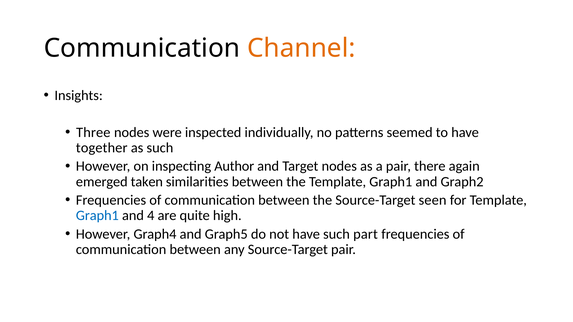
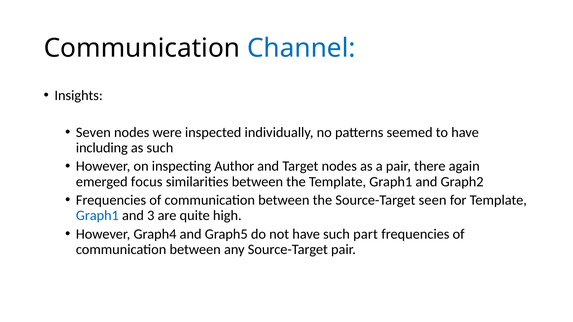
Channel colour: orange -> blue
Three: Three -> Seven
together: together -> including
taken: taken -> focus
4: 4 -> 3
